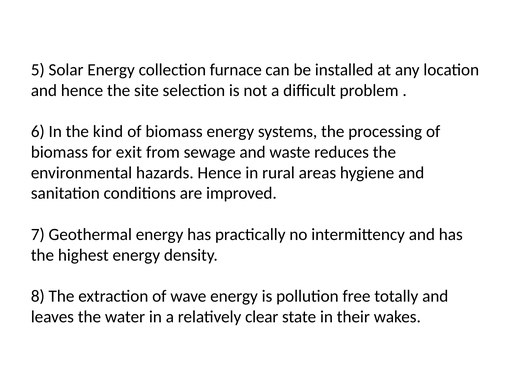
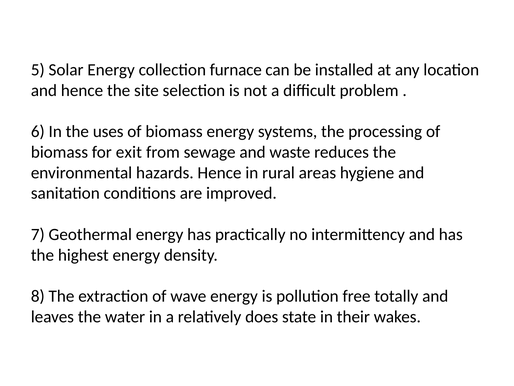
kind: kind -> uses
clear: clear -> does
